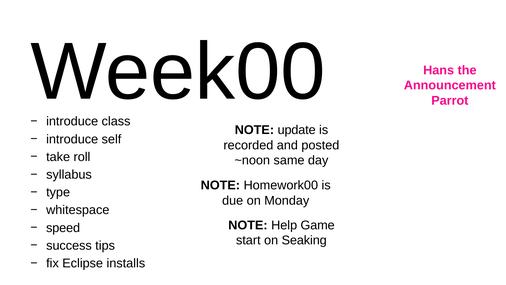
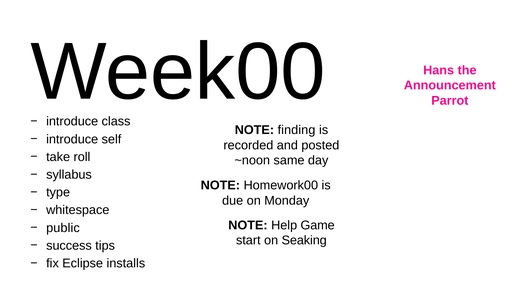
update: update -> finding
speed: speed -> public
